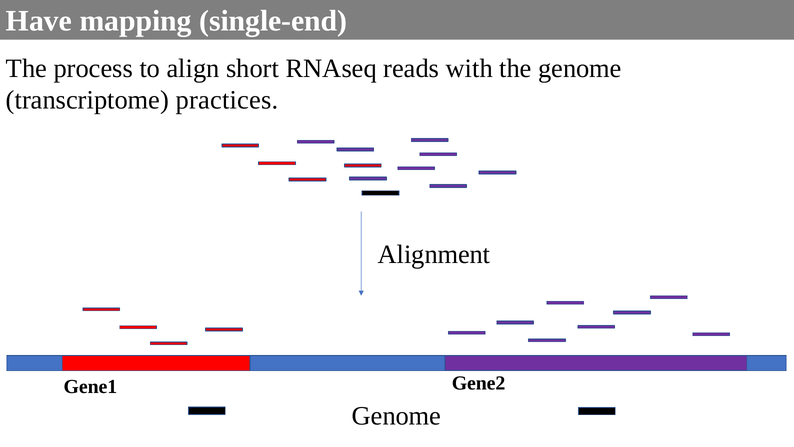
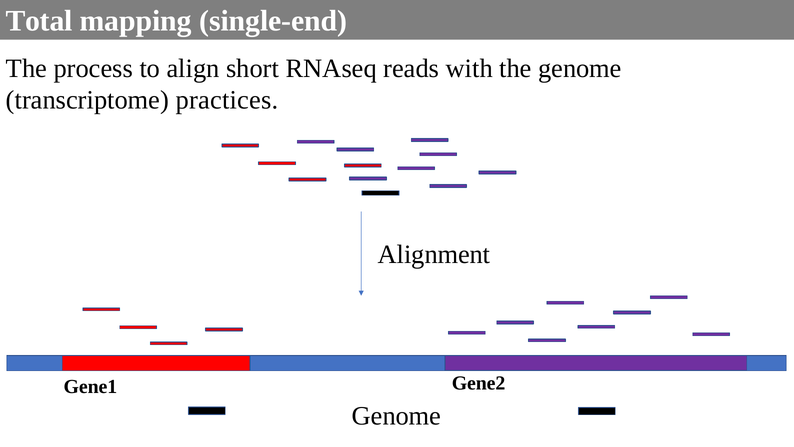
Have: Have -> Total
